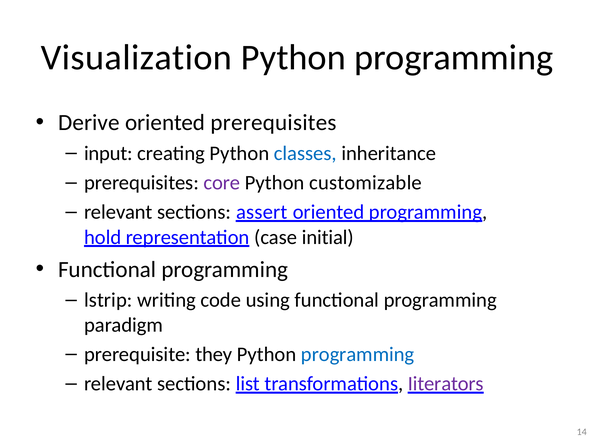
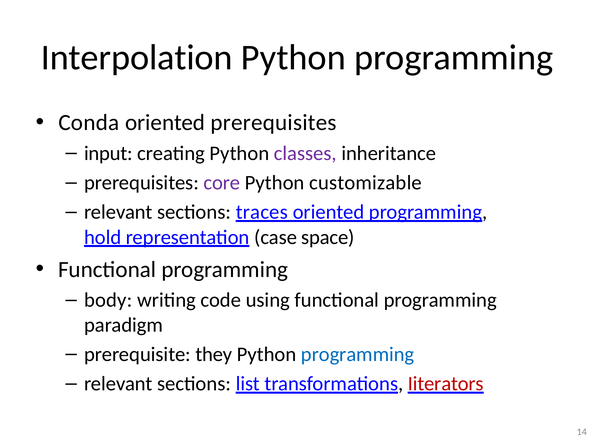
Visualization: Visualization -> Interpolation
Derive: Derive -> Conda
classes colour: blue -> purple
assert: assert -> traces
initial: initial -> space
lstrip: lstrip -> body
Iiterators colour: purple -> red
